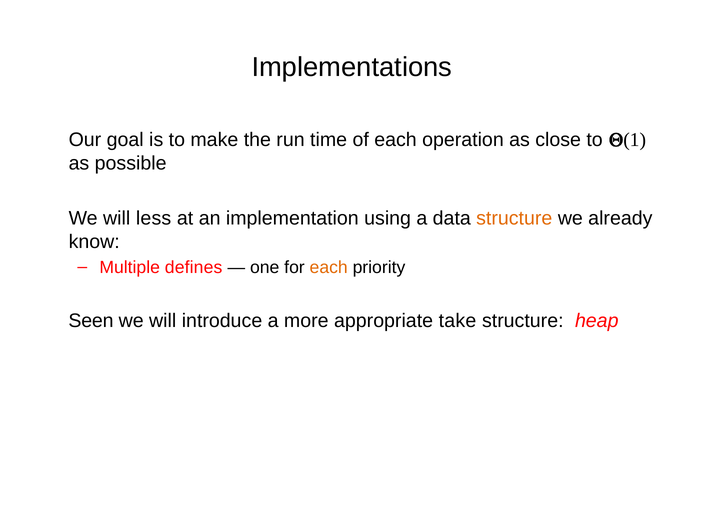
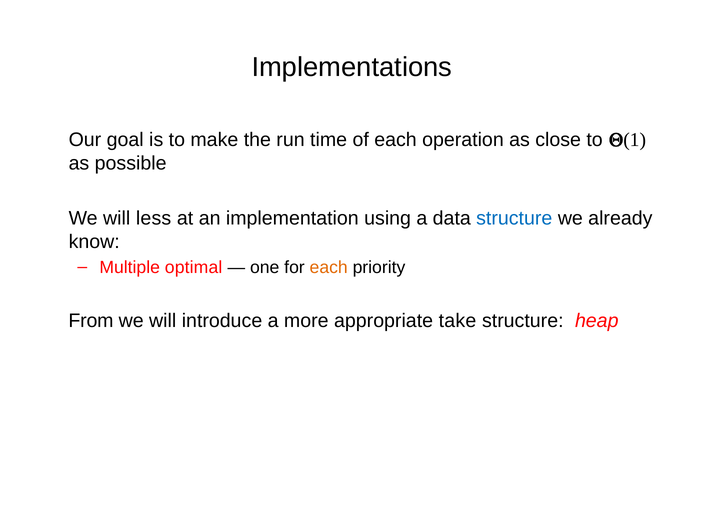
structure at (514, 218) colour: orange -> blue
defines: defines -> optimal
Seen: Seen -> From
